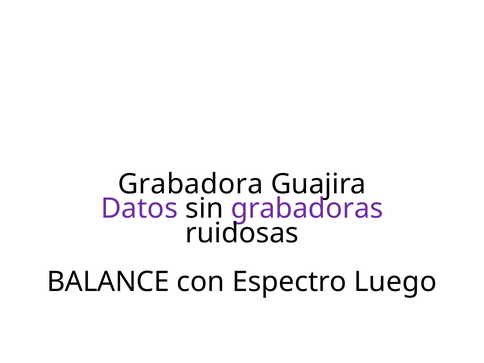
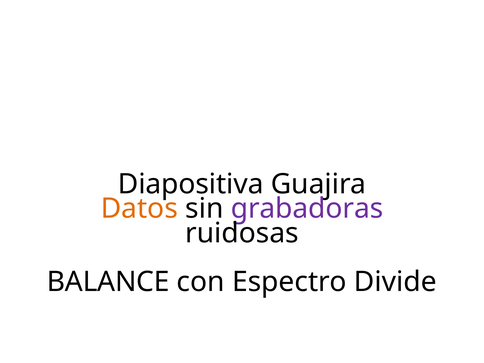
Grabadora: Grabadora -> Diapositiva
Datos colour: purple -> orange
Luego: Luego -> Divide
